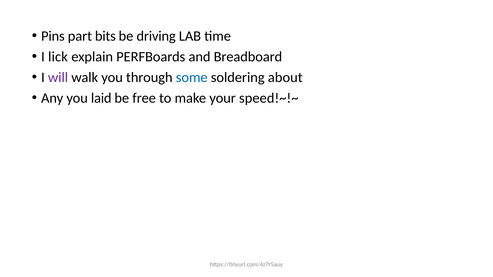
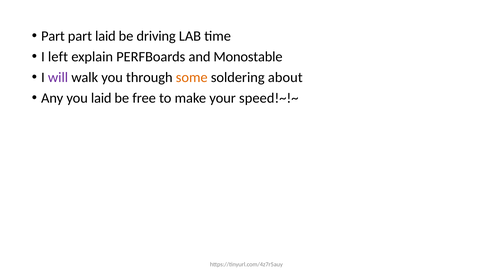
Pins at (53, 36): Pins -> Part
part bits: bits -> laid
lick: lick -> left
Breadboard: Breadboard -> Monostable
some colour: blue -> orange
